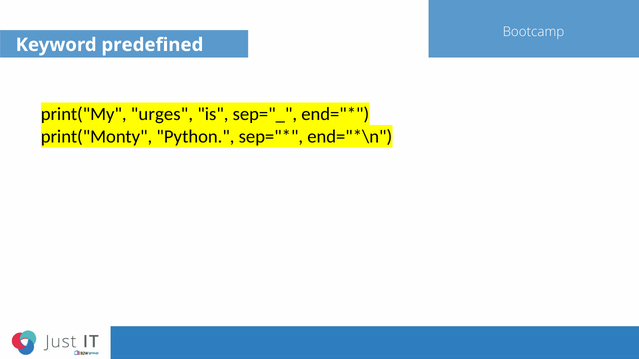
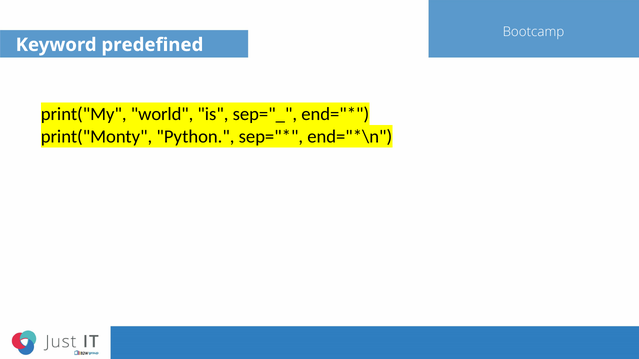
urges: urges -> world
